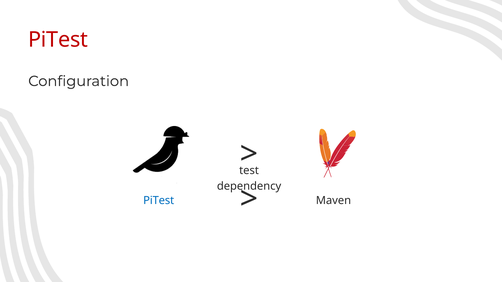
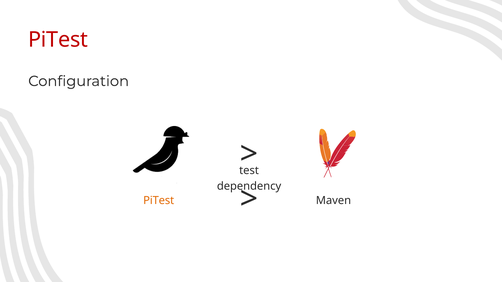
PiTest at (159, 201) colour: blue -> orange
